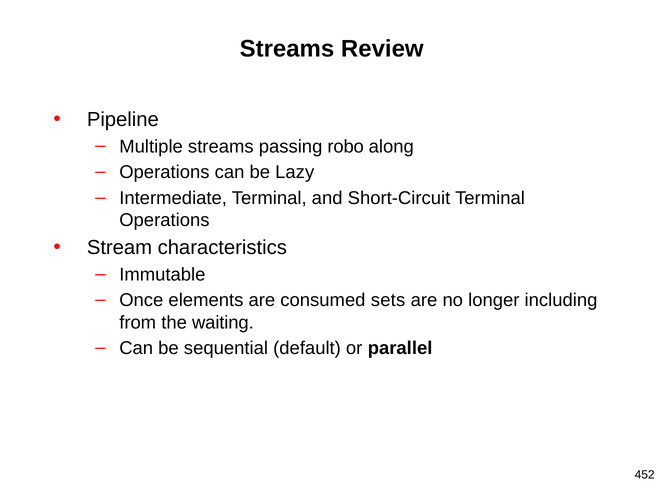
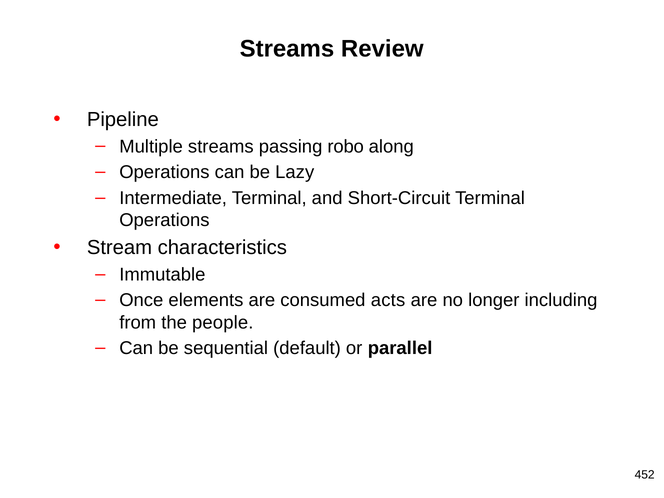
sets: sets -> acts
waiting: waiting -> people
